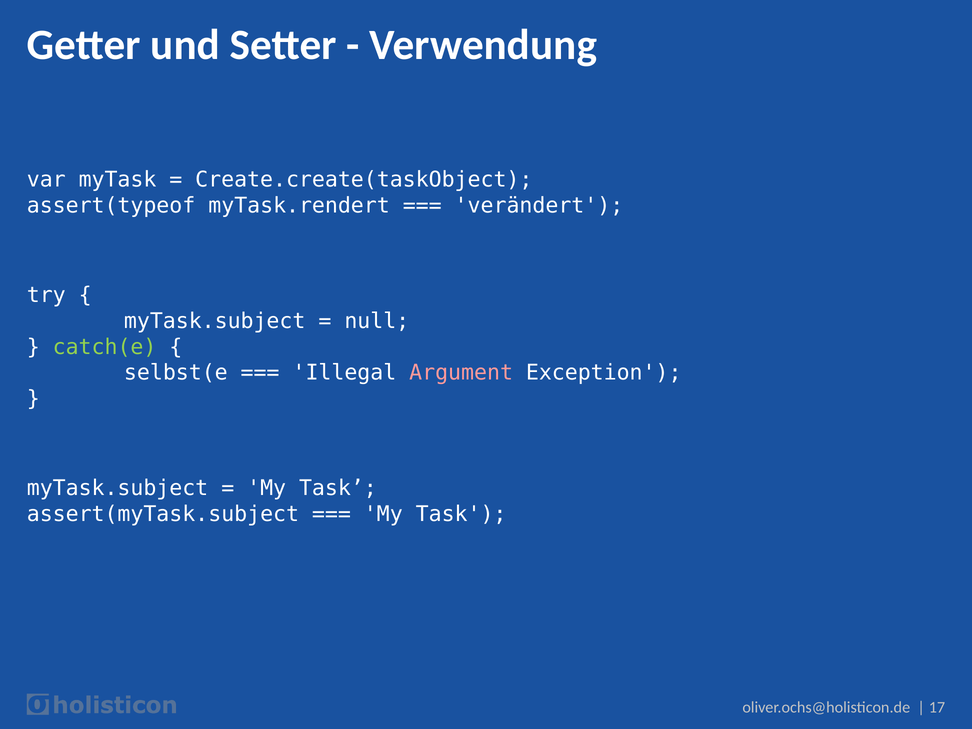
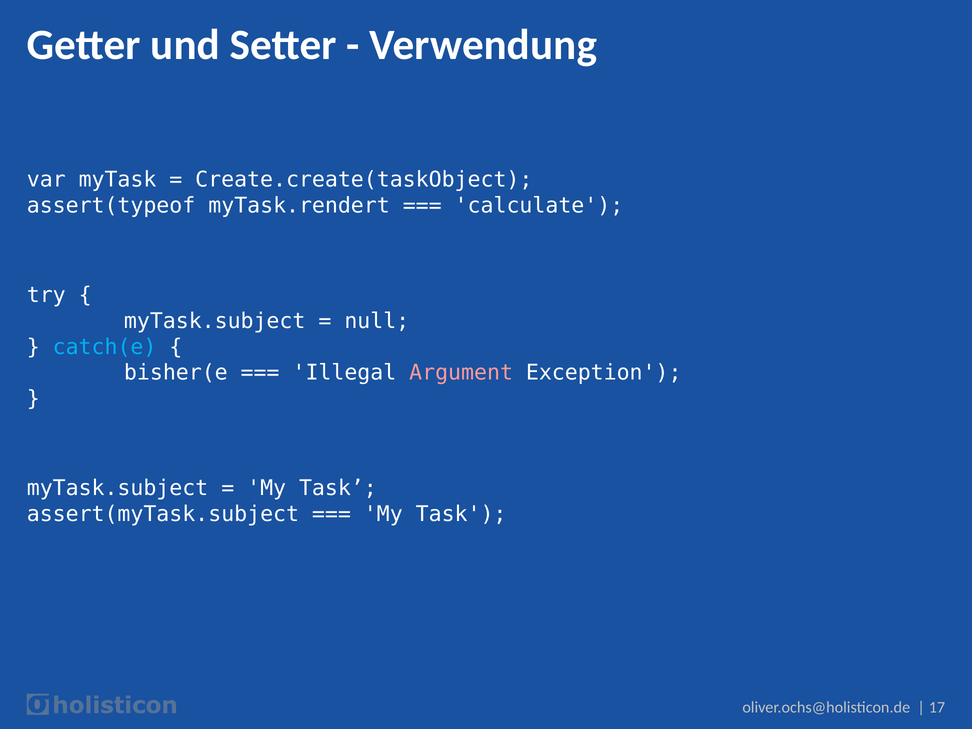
verändert: verändert -> calculate
catch(e colour: light green -> light blue
selbst(e: selbst(e -> bisher(e
